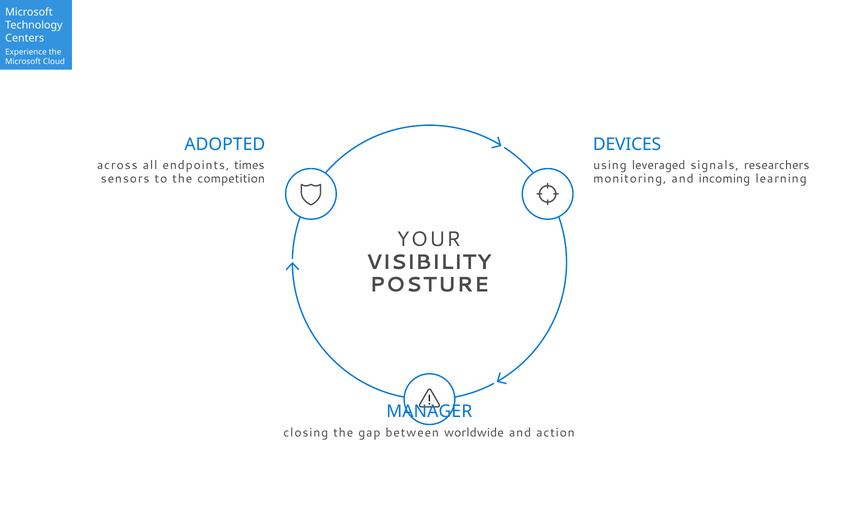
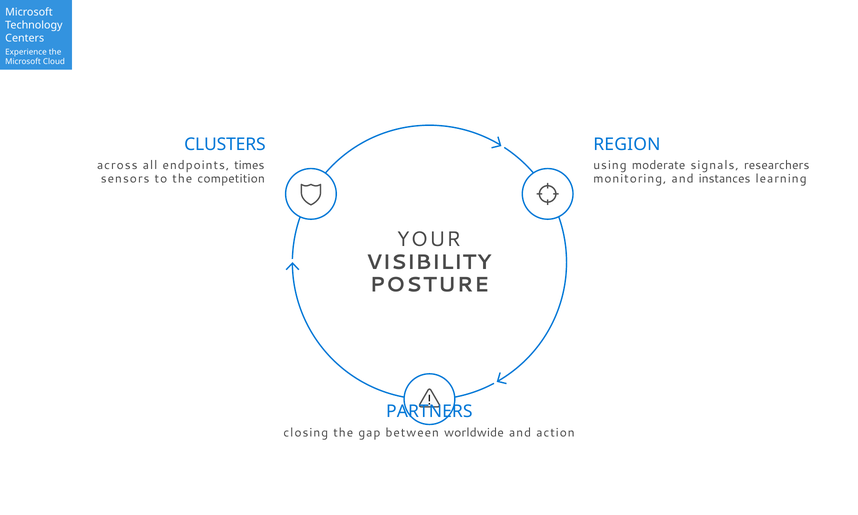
ADOPTED: ADOPTED -> CLUSTERS
DEVICES: DEVICES -> REGION
leveraged: leveraged -> moderate
incoming: incoming -> instances
MANAGER: MANAGER -> PARTNERS
